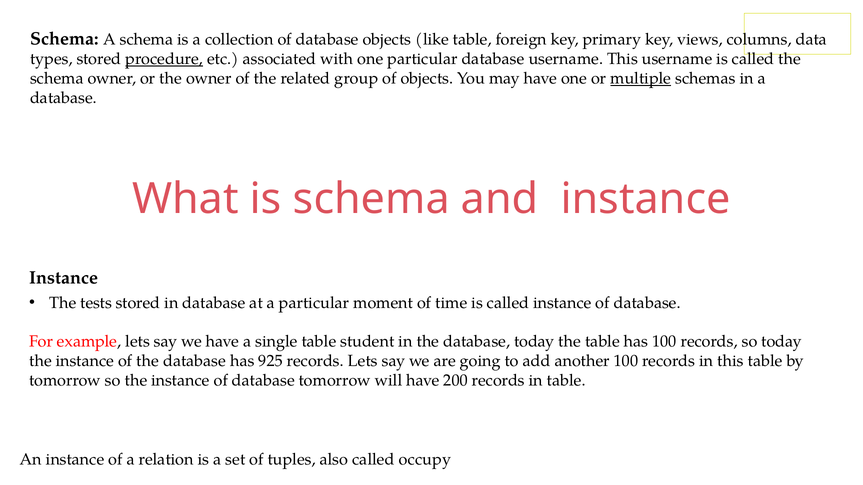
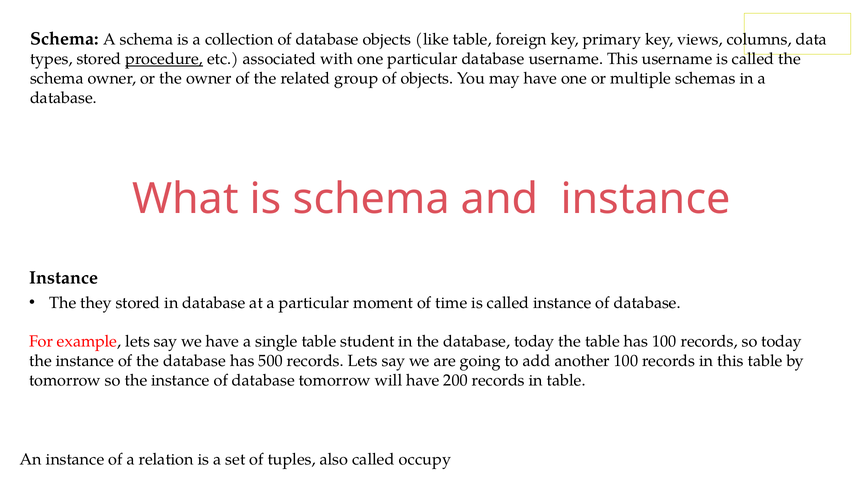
multiple underline: present -> none
tests: tests -> they
925: 925 -> 500
